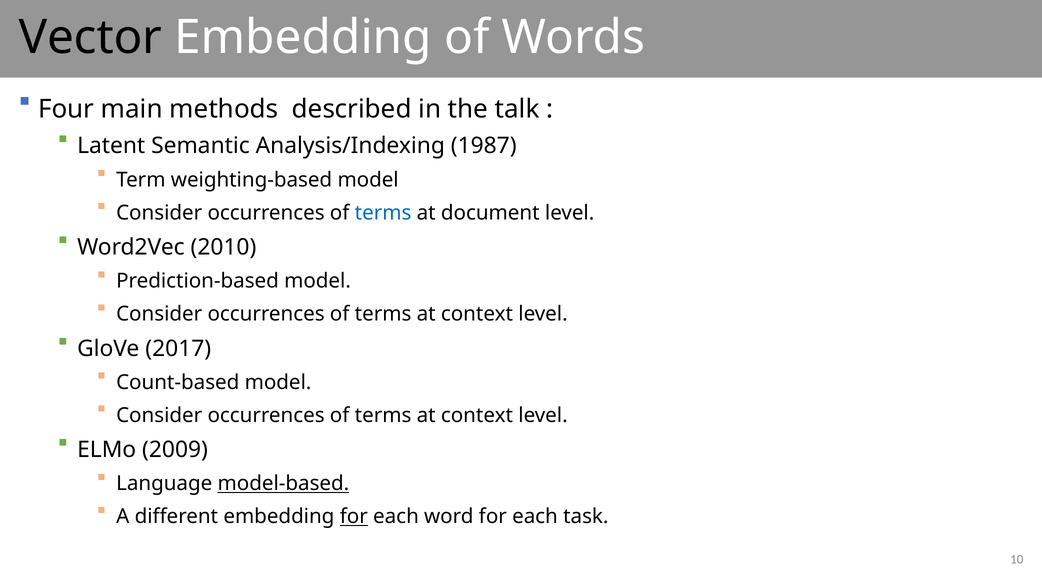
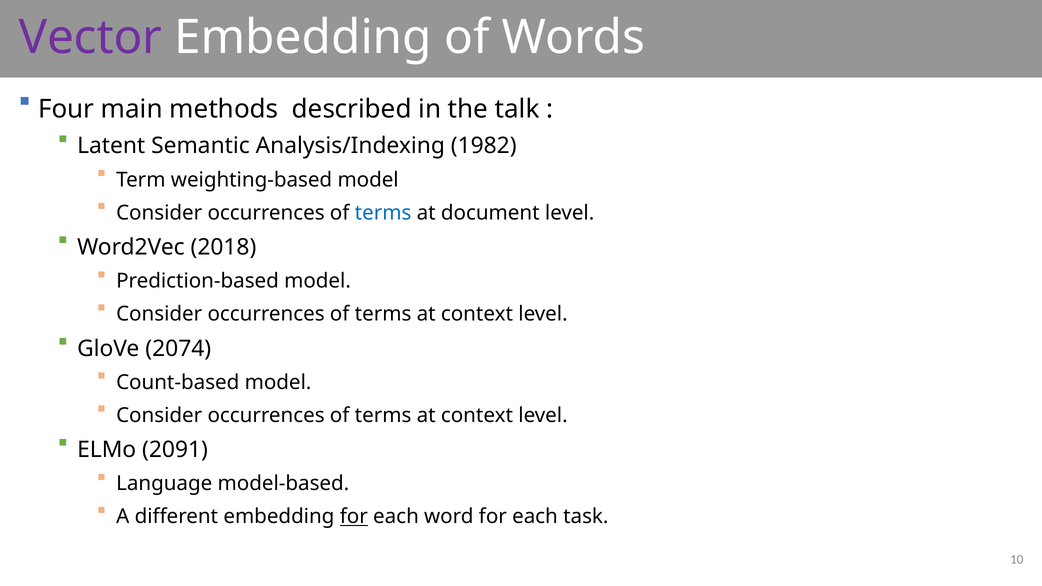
Vector colour: black -> purple
1987: 1987 -> 1982
2010: 2010 -> 2018
2017: 2017 -> 2074
2009: 2009 -> 2091
model-based underline: present -> none
